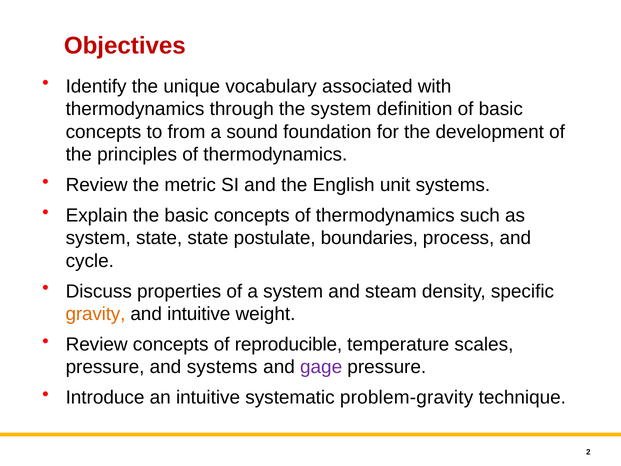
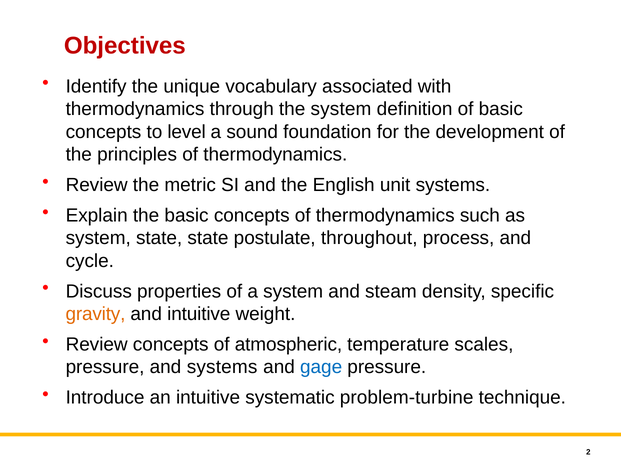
from: from -> level
boundaries: boundaries -> throughout
reproducible: reproducible -> atmospheric
gage colour: purple -> blue
problem-gravity: problem-gravity -> problem-turbine
